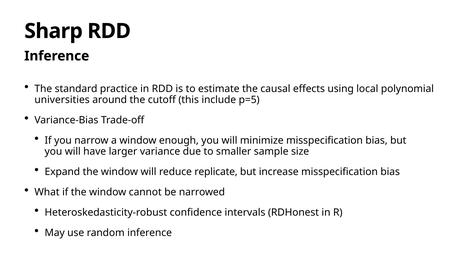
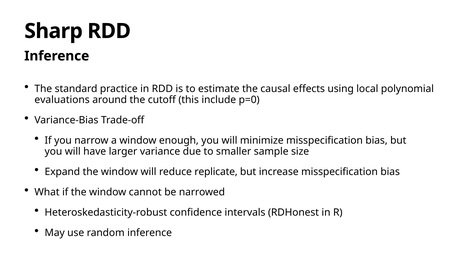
universities: universities -> evaluations
p=5: p=5 -> p=0
